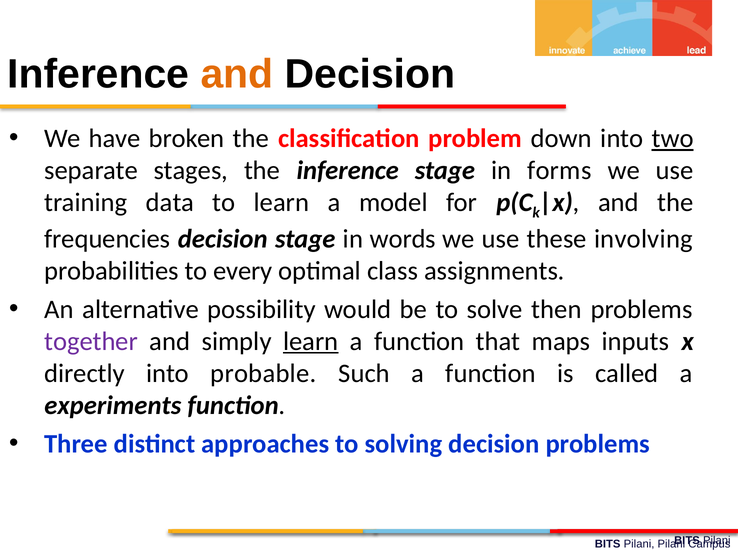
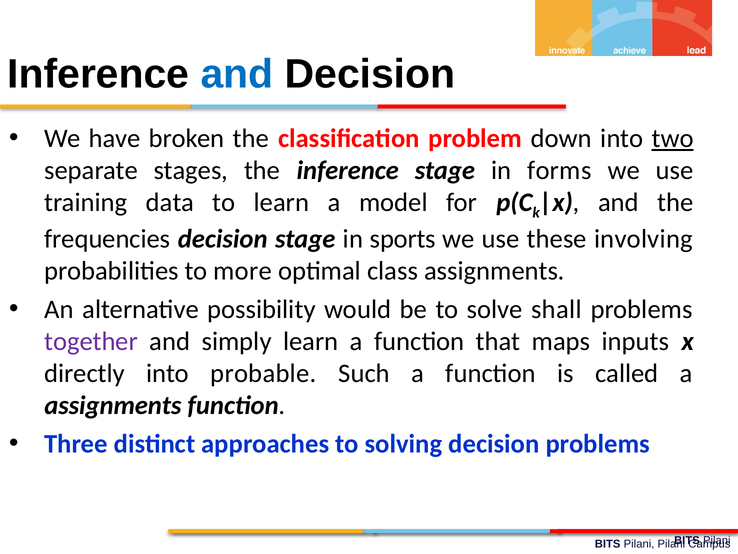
and at (237, 74) colour: orange -> blue
words: words -> sports
every: every -> more
then: then -> shall
learn at (311, 341) underline: present -> none
experiments at (113, 405): experiments -> assignments
